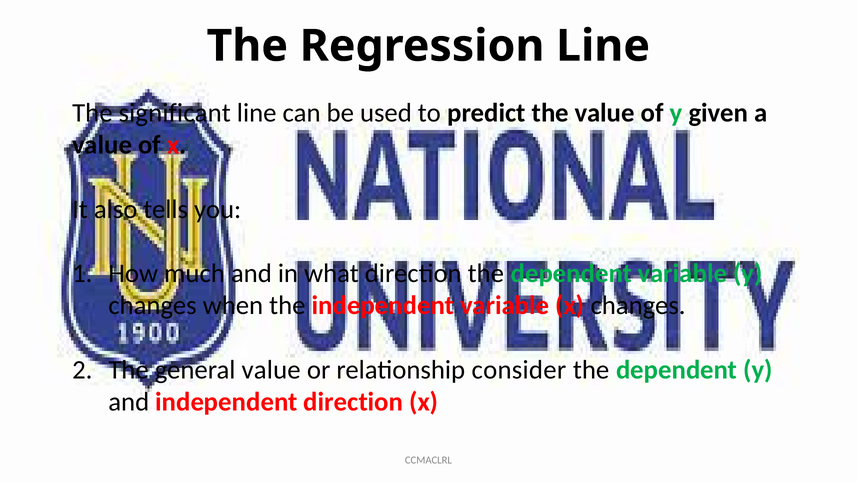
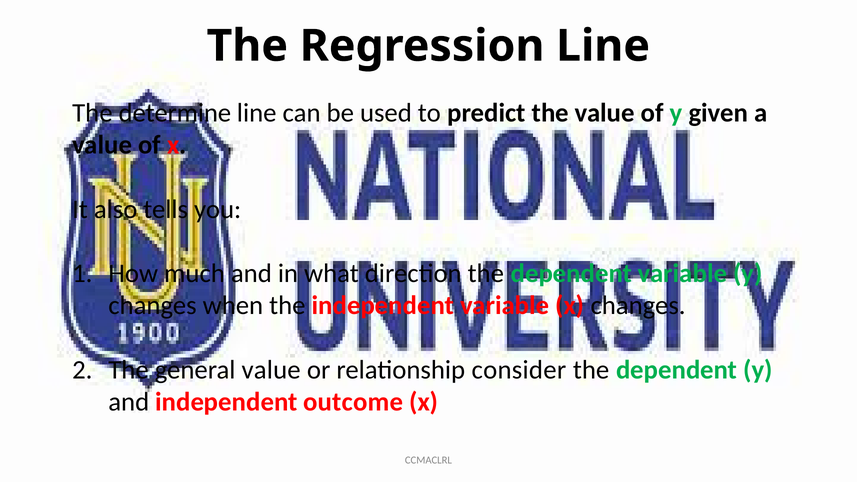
significant: significant -> determine
independent direction: direction -> outcome
